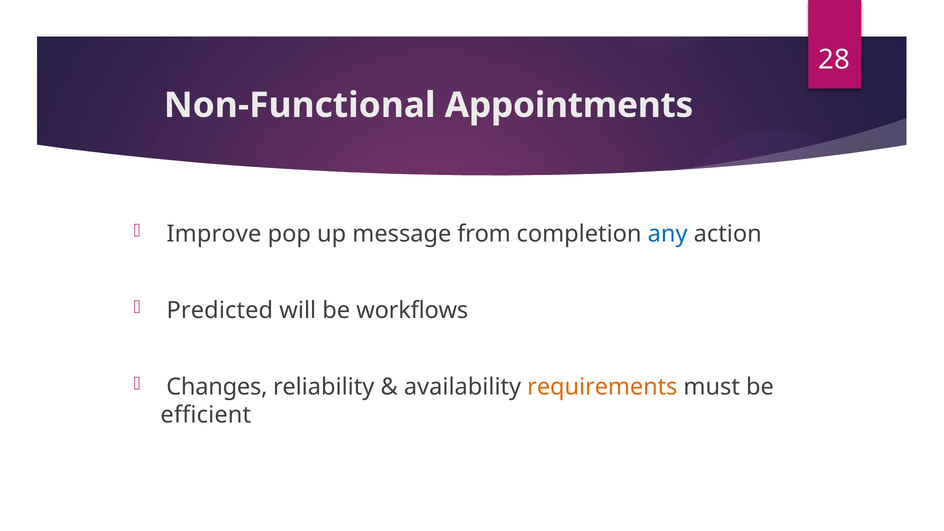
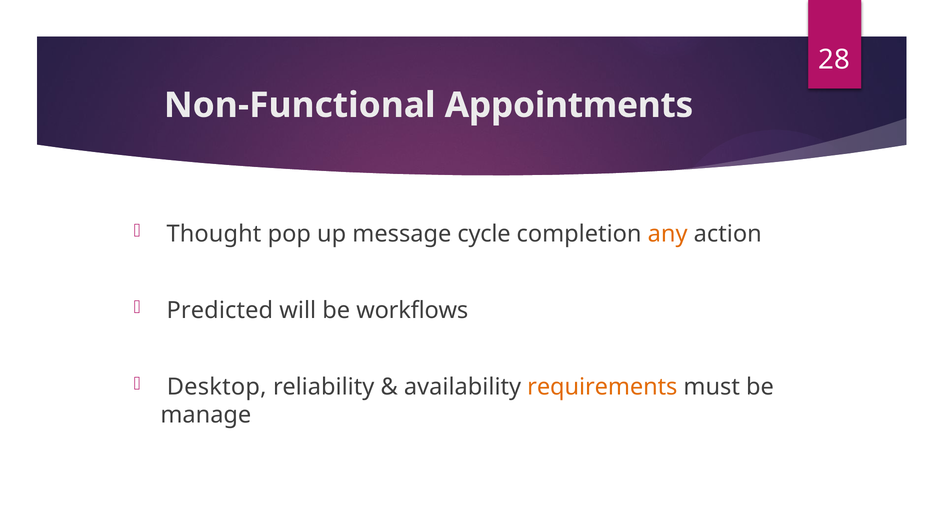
Improve: Improve -> Thought
from: from -> cycle
any colour: blue -> orange
Changes: Changes -> Desktop
efficient: efficient -> manage
